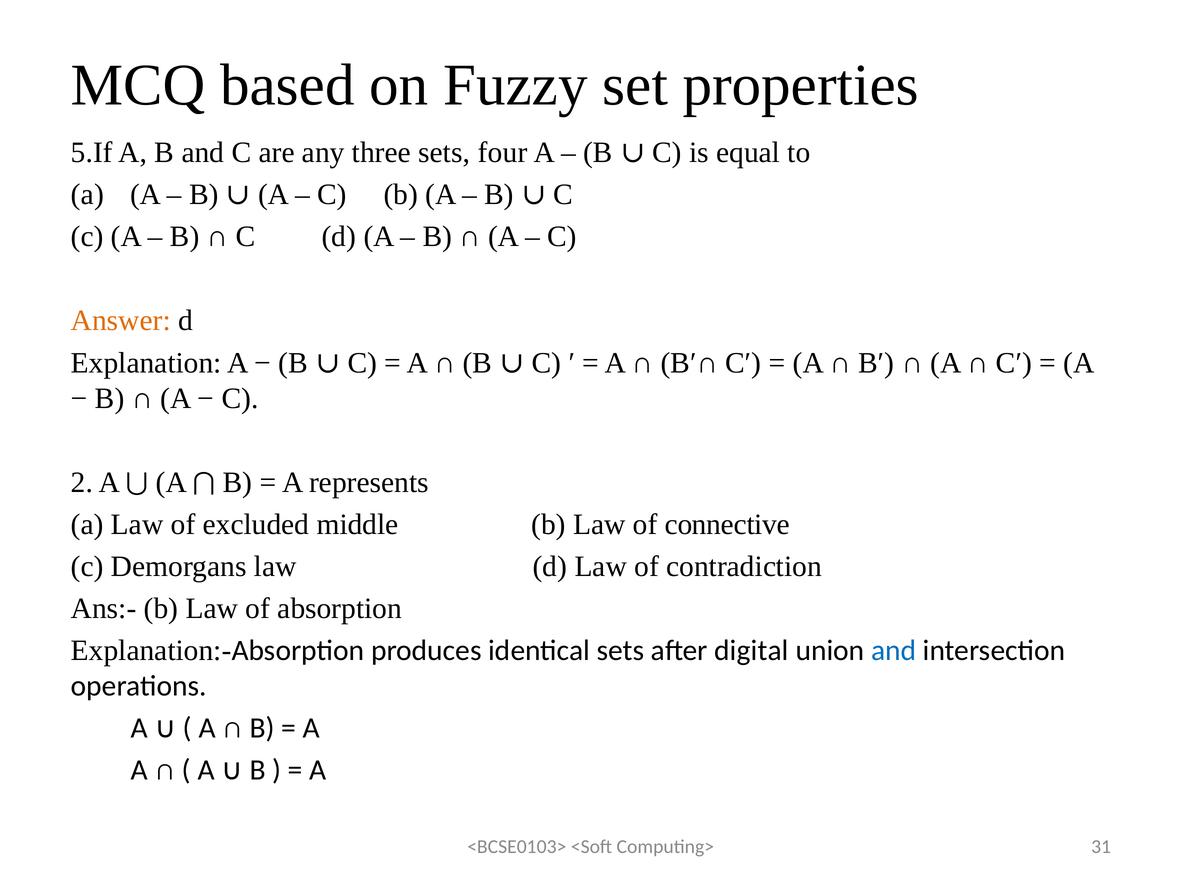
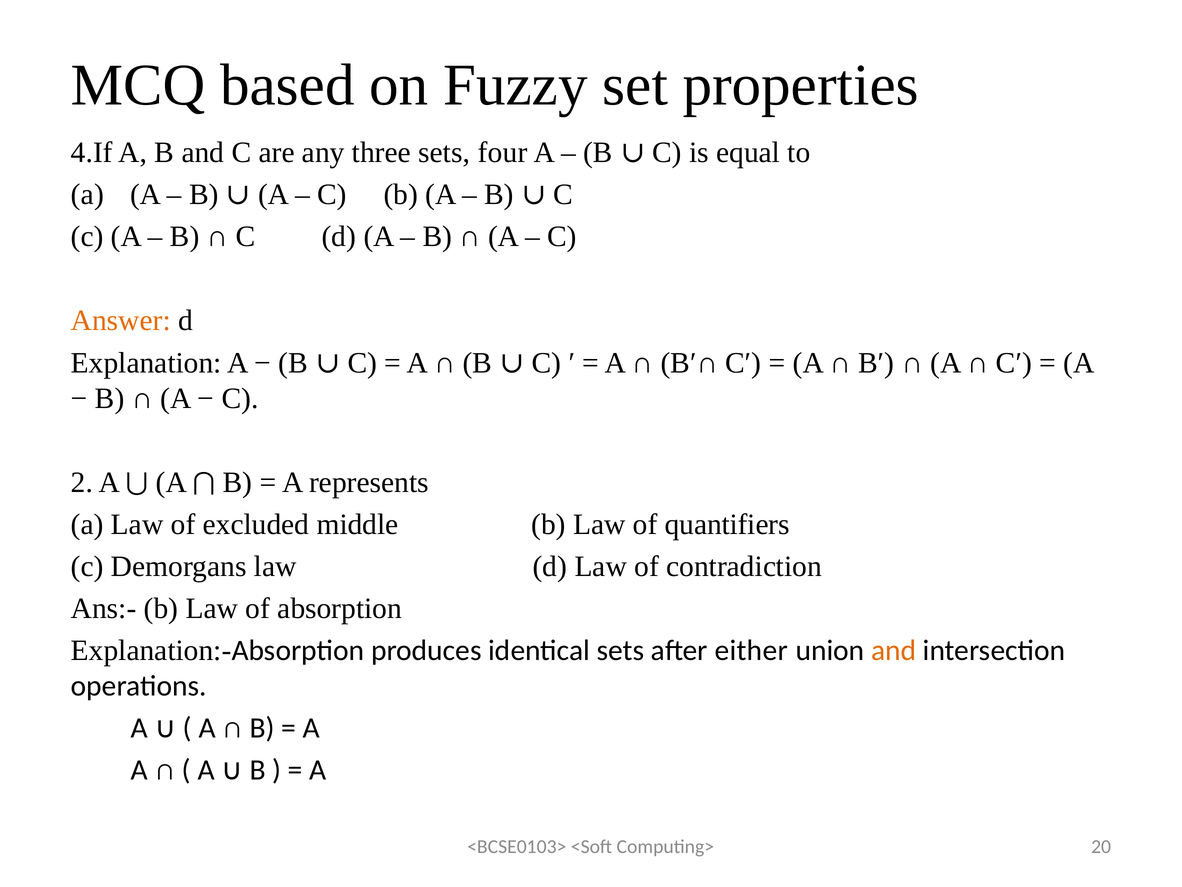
5.If: 5.If -> 4.If
connective: connective -> quantifiers
digital: digital -> either
and at (894, 650) colour: blue -> orange
31: 31 -> 20
